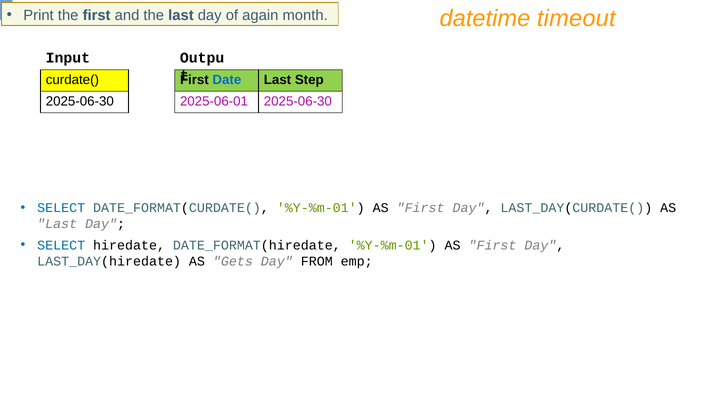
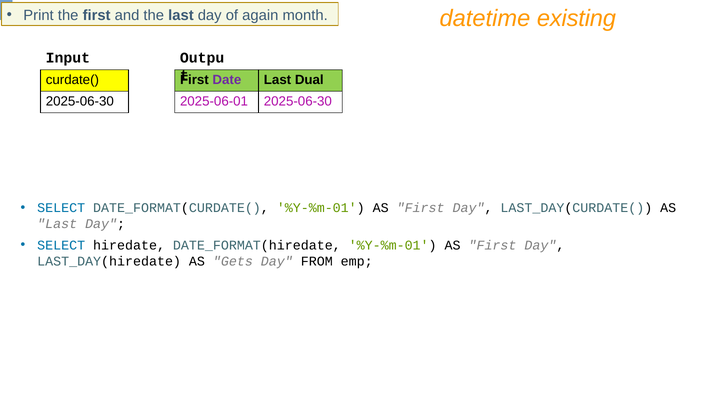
timeout: timeout -> existing
Date colour: blue -> purple
Step: Step -> Dual
